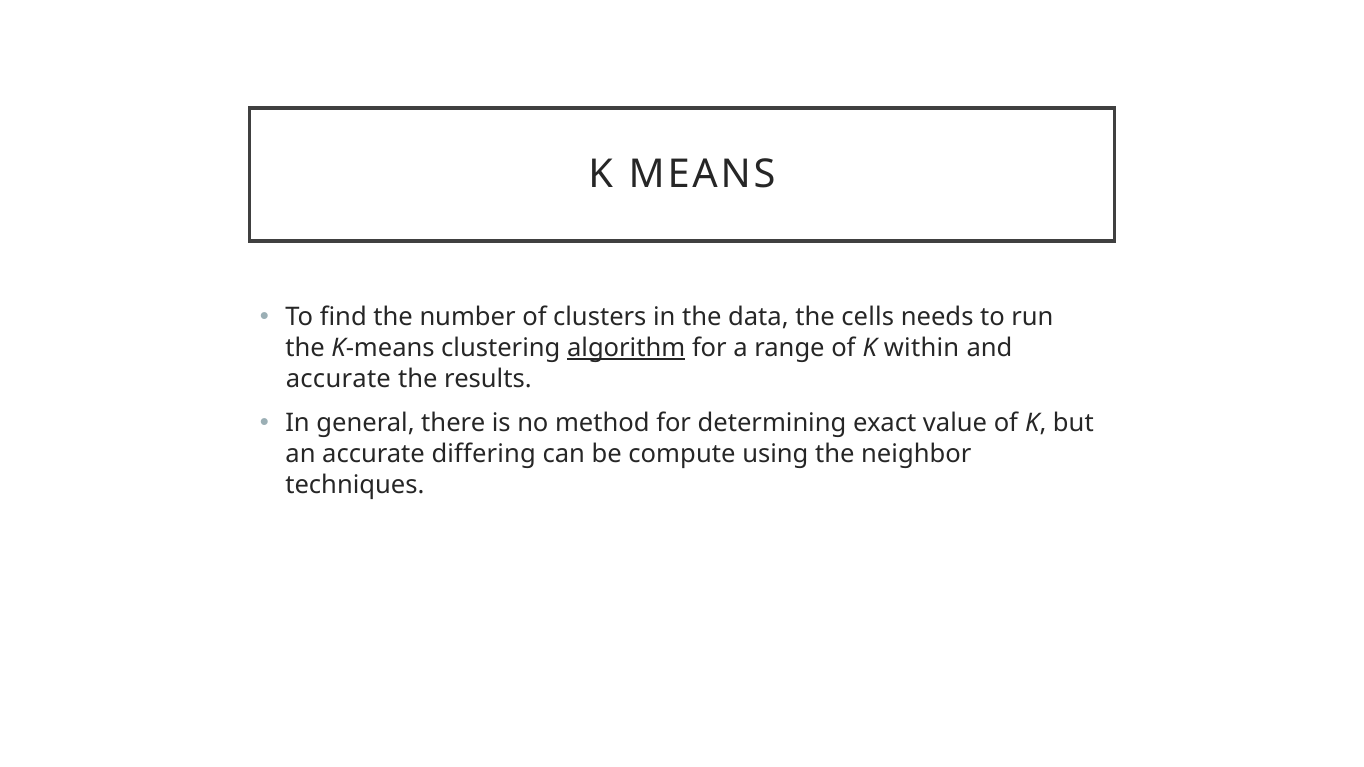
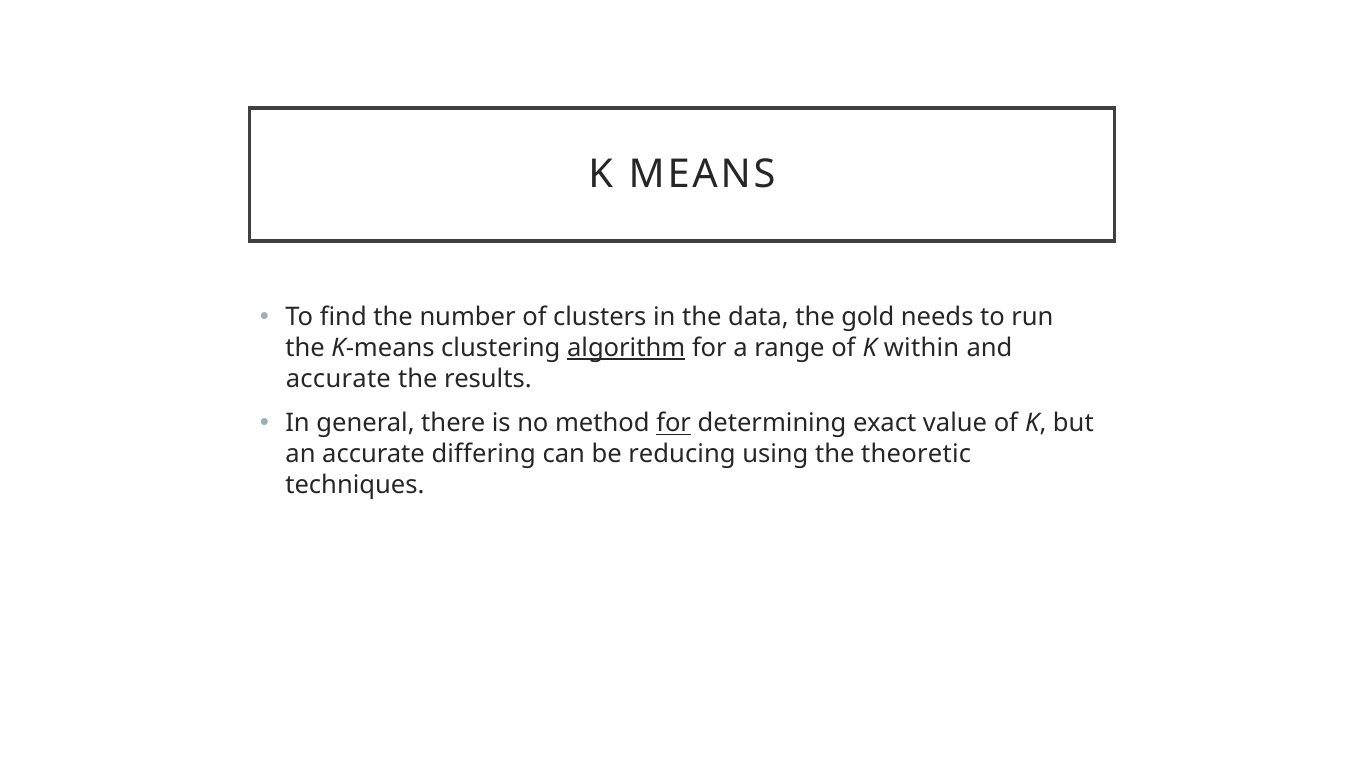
cells: cells -> gold
for at (674, 424) underline: none -> present
compute: compute -> reducing
neighbor: neighbor -> theoretic
